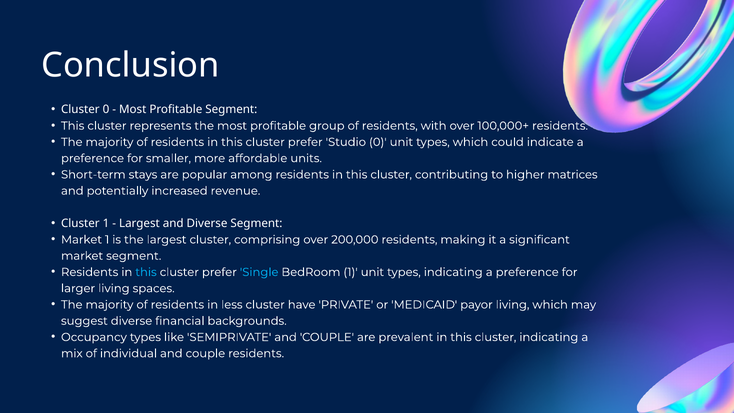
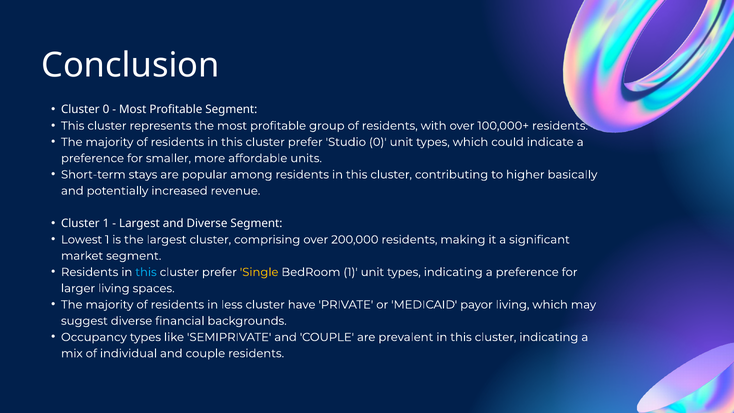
matrices: matrices -> basically
Market at (82, 240): Market -> Lowest
Single colour: light blue -> yellow
